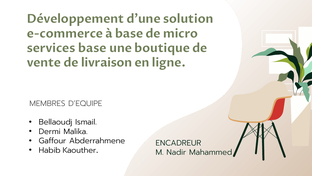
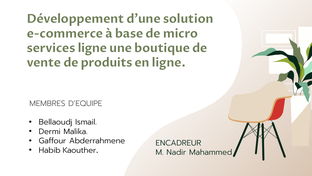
services base: base -> ligne
livraison: livraison -> produits
